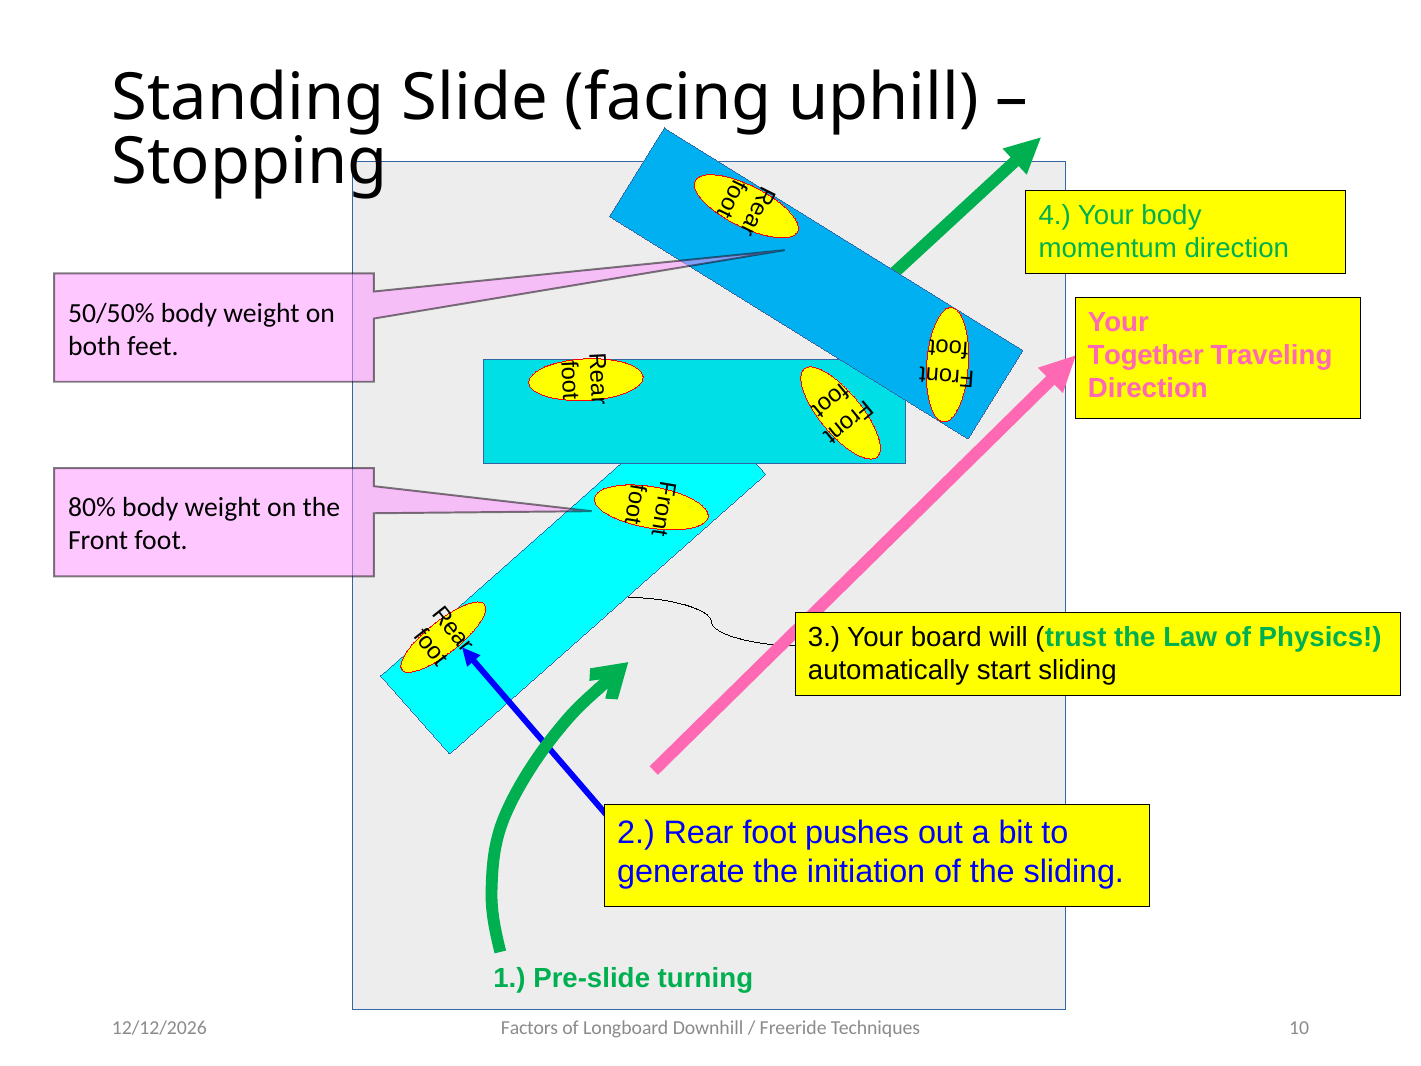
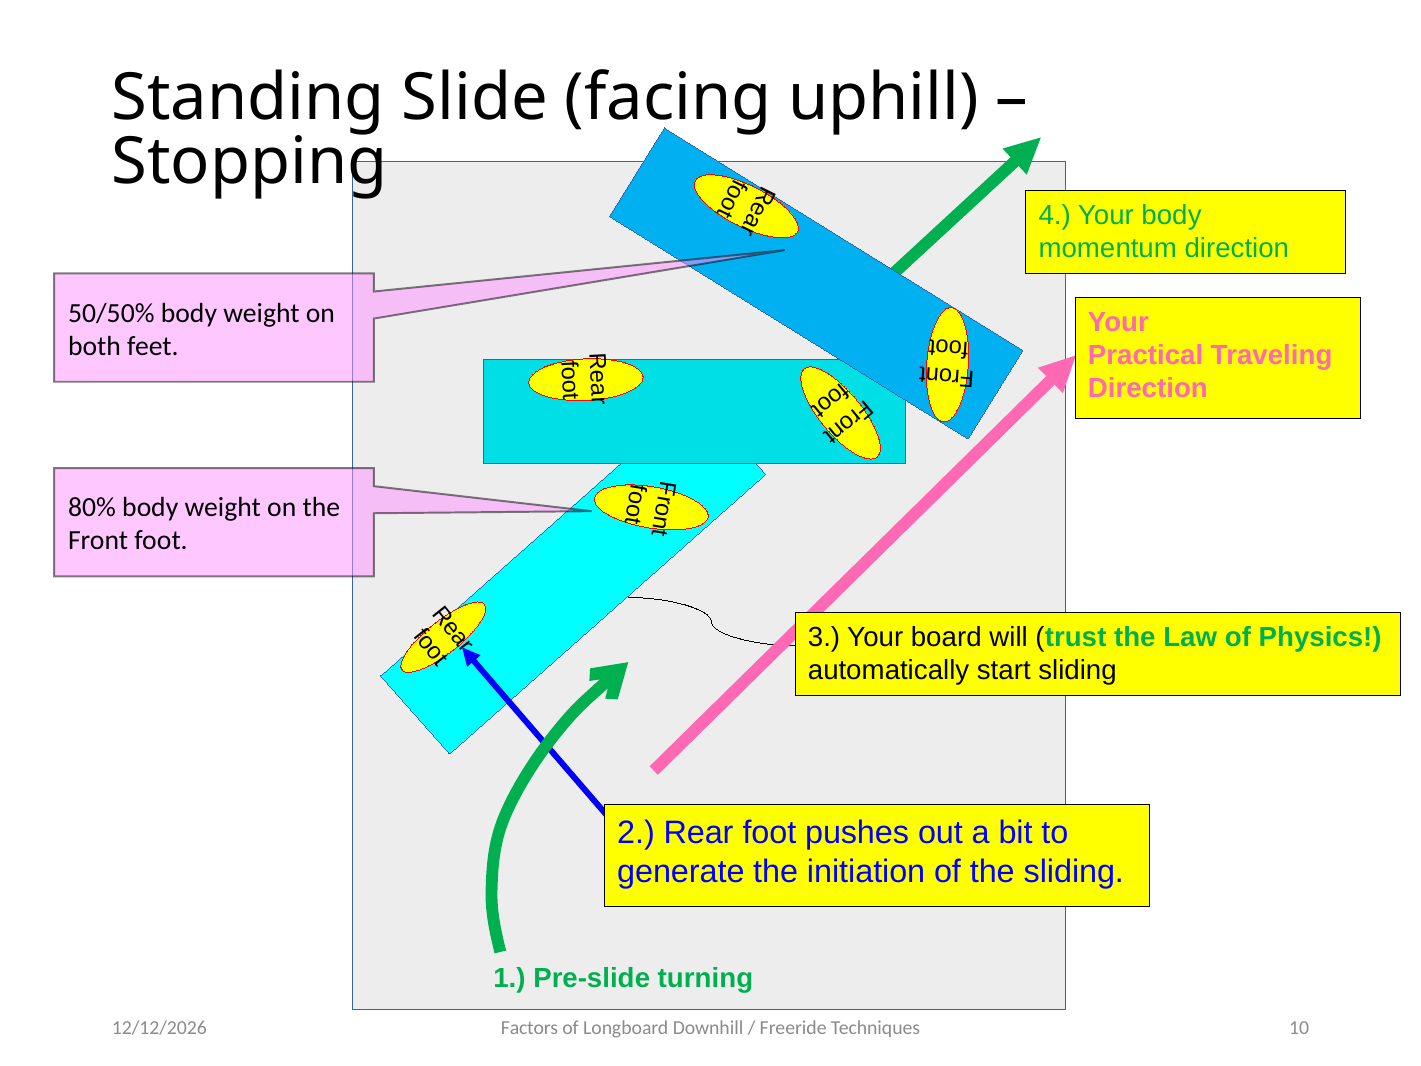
Together: Together -> Practical
